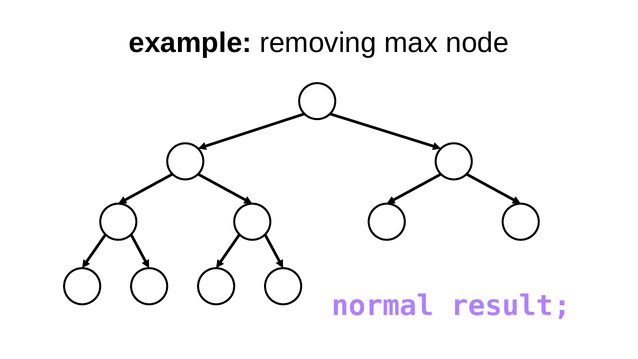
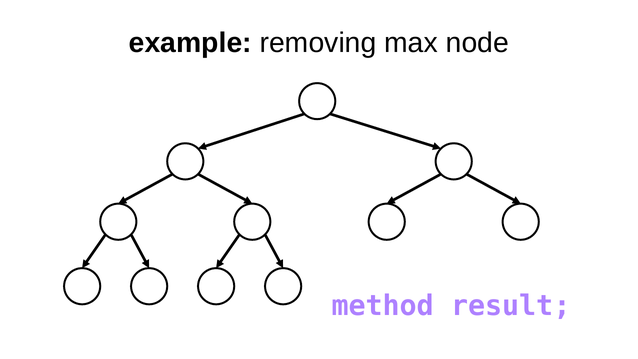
normal: normal -> method
